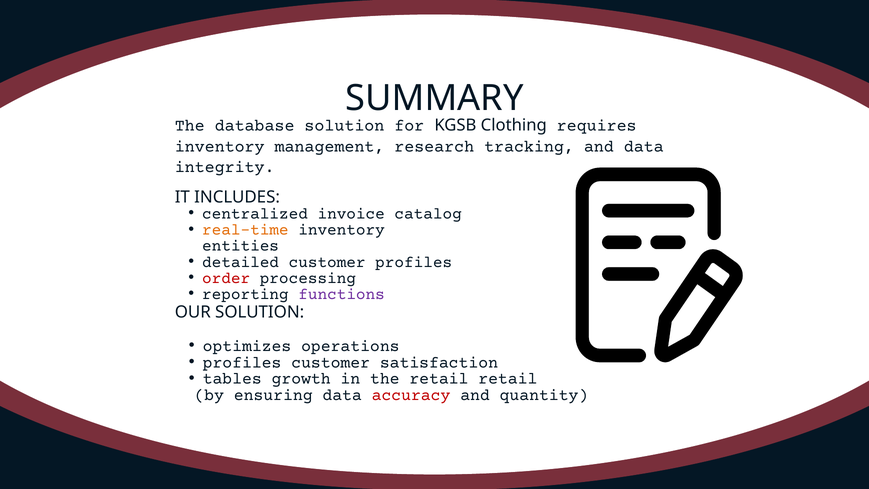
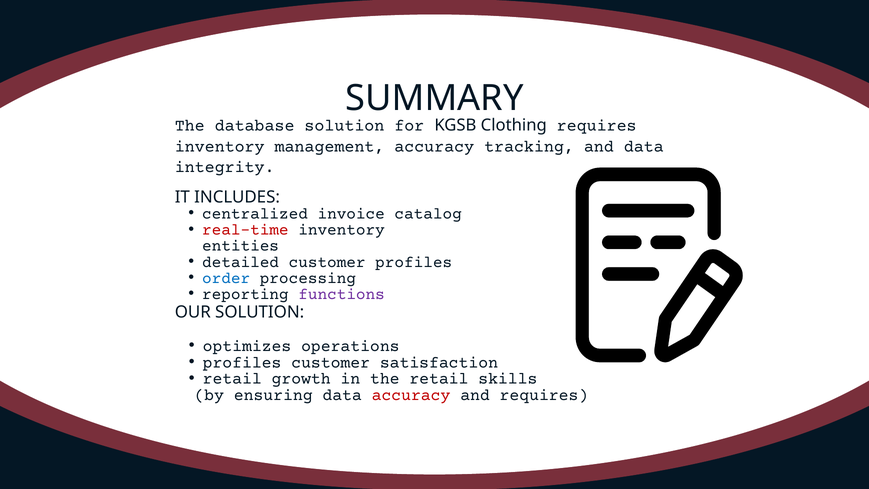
management research: research -> accuracy
real-time colour: orange -> red
order colour: red -> blue
tables at (232, 378): tables -> retail
retail retail: retail -> skills
and quantity: quantity -> requires
